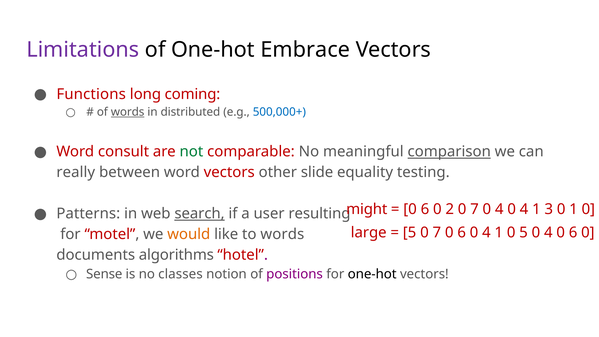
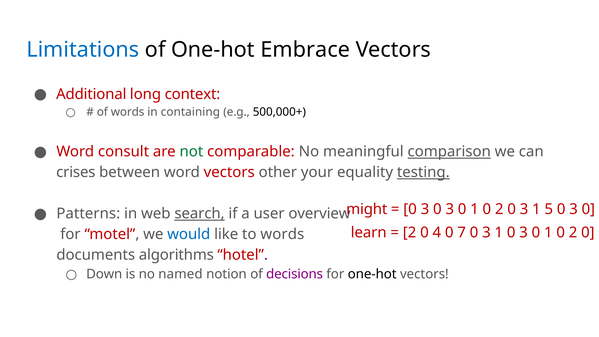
Limitations colour: purple -> blue
Functions: Functions -> Additional
coming: coming -> context
words at (128, 112) underline: present -> none
distributed: distributed -> containing
500,000+ colour: blue -> black
really: really -> crises
slide: slide -> your
testing underline: none -> present
6 at (425, 209): 6 -> 3
2 at (450, 209): 2 -> 3
7 at (474, 209): 7 -> 1
4 at (499, 209): 4 -> 2
4 at (524, 209): 4 -> 3
3: 3 -> 5
1 at (574, 209): 1 -> 3
resulting: resulting -> overview
large: large -> learn
5 at (410, 232): 5 -> 2
7 at (437, 232): 7 -> 4
6 at (462, 232): 6 -> 7
4 at (486, 232): 4 -> 3
1 0 5: 5 -> 3
4 at (548, 232): 4 -> 1
6 at (573, 232): 6 -> 2
would colour: orange -> blue
Sense: Sense -> Down
classes: classes -> named
positions: positions -> decisions
